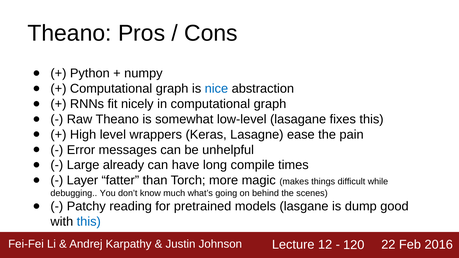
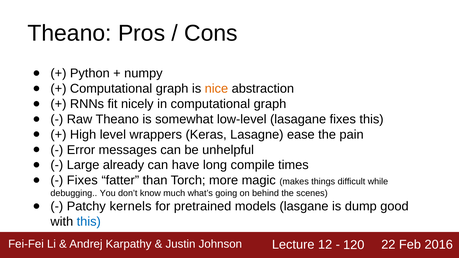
nice colour: blue -> orange
Layer at (82, 181): Layer -> Fixes
reading: reading -> kernels
